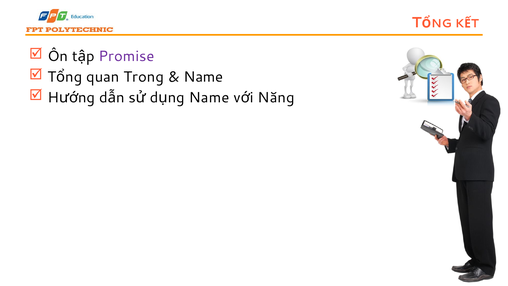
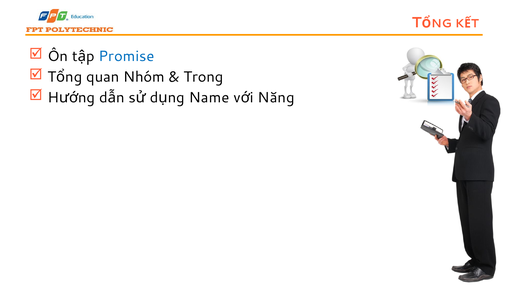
Promise colour: purple -> blue
Trong: Trong -> Nhóm
Name at (203, 77): Name -> Trong
